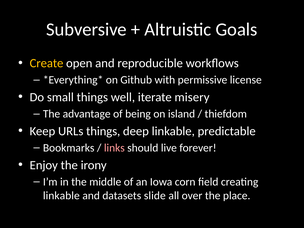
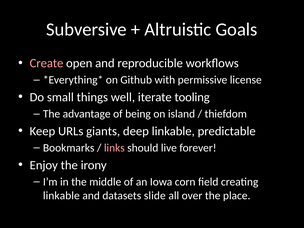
Create colour: yellow -> pink
misery: misery -> tooling
URLs things: things -> giants
